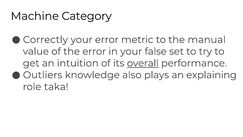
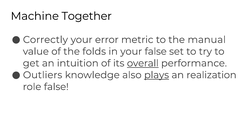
Category: Category -> Together
the error: error -> folds
plays underline: none -> present
explaining: explaining -> realization
role taka: taka -> false
